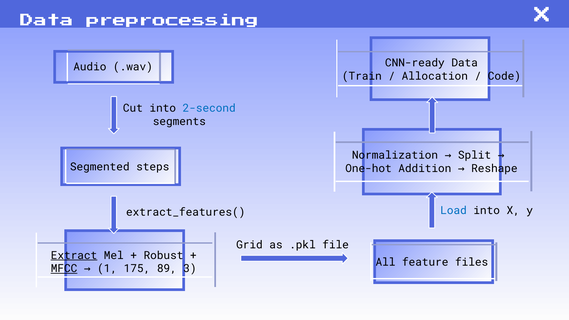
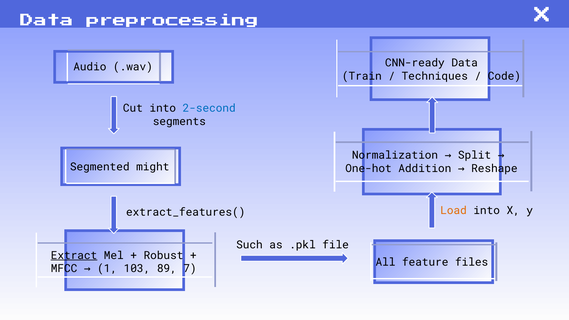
Allocation: Allocation -> Techniques
steps: steps -> might
Load colour: blue -> orange
Grid: Grid -> Such
MFCC underline: present -> none
175: 175 -> 103
3: 3 -> 7
